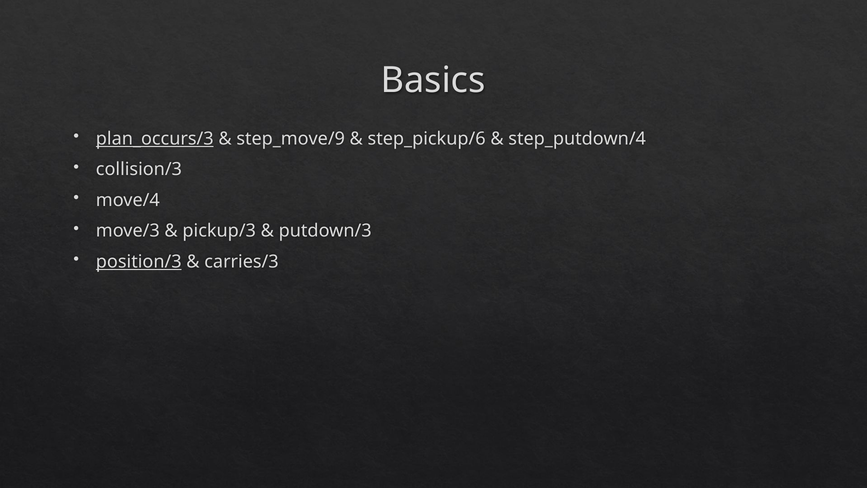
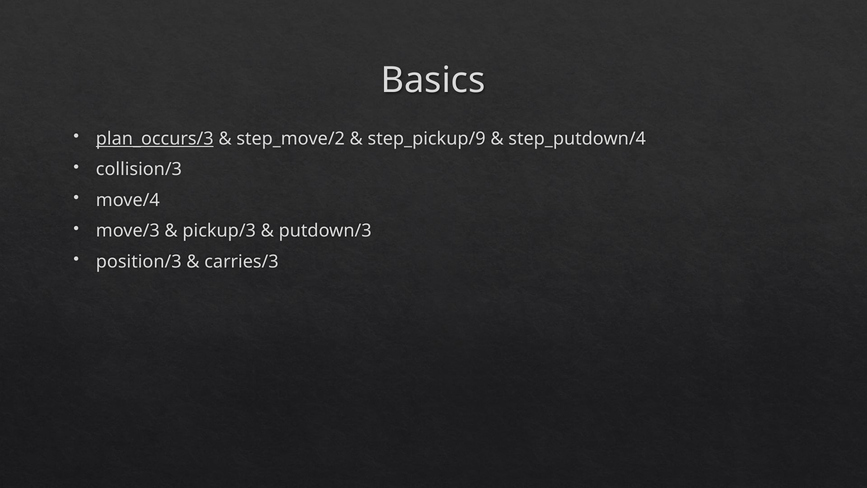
step_move/9: step_move/9 -> step_move/2
step_pickup/6: step_pickup/6 -> step_pickup/9
position/3 underline: present -> none
